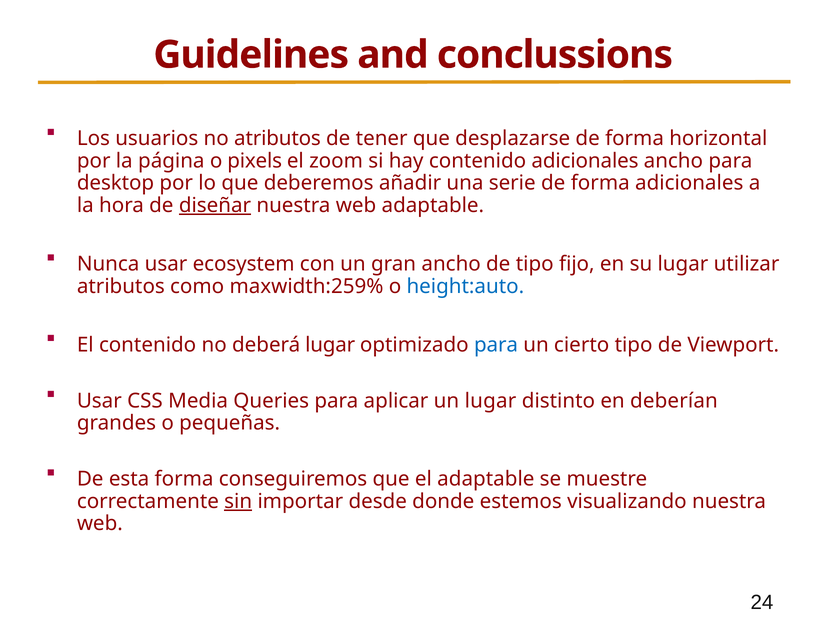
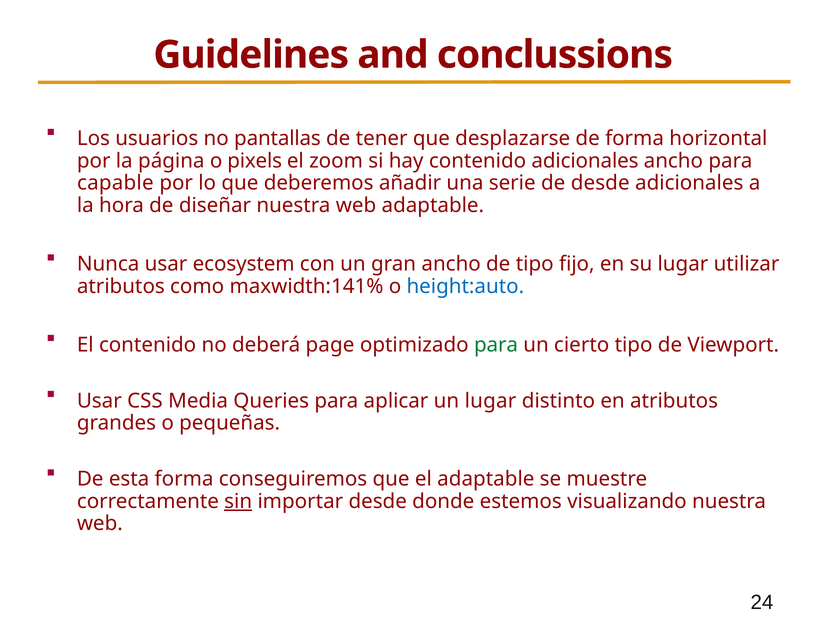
no atributos: atributos -> pantallas
desktop: desktop -> capable
serie de forma: forma -> desde
diseñar underline: present -> none
maxwidth:259%: maxwidth:259% -> maxwidth:141%
deberá lugar: lugar -> page
para at (496, 345) colour: blue -> green
en deberían: deberían -> atributos
